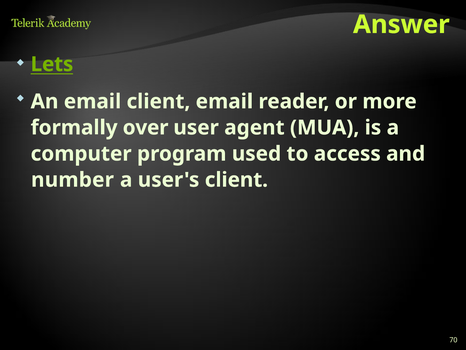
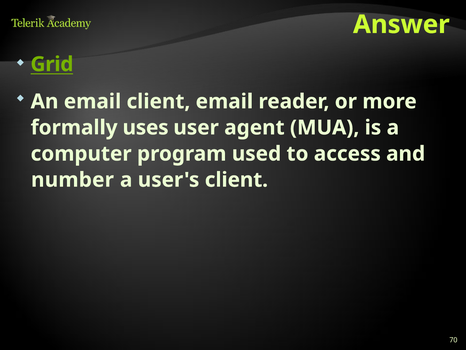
Lets: Lets -> Grid
over: over -> uses
